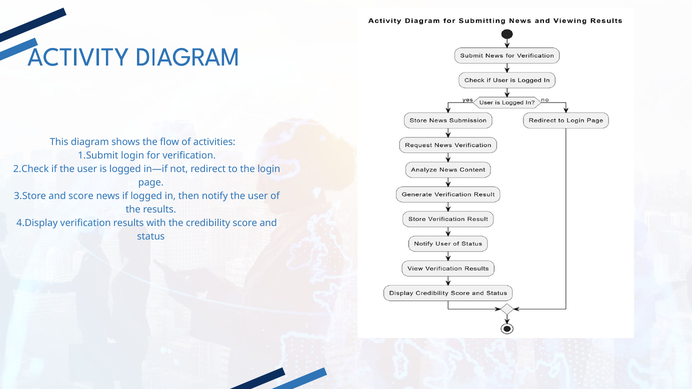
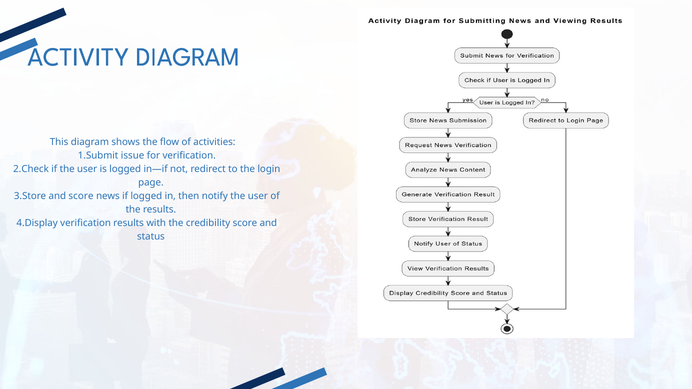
login at (133, 155): login -> issue
